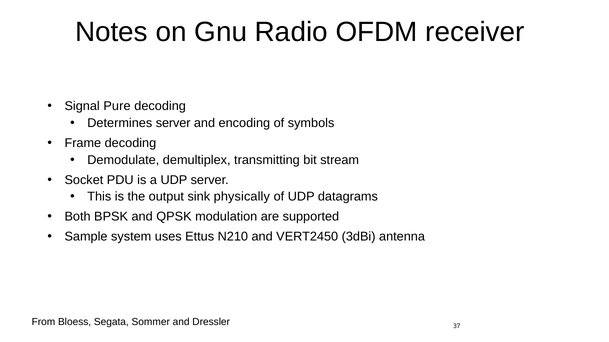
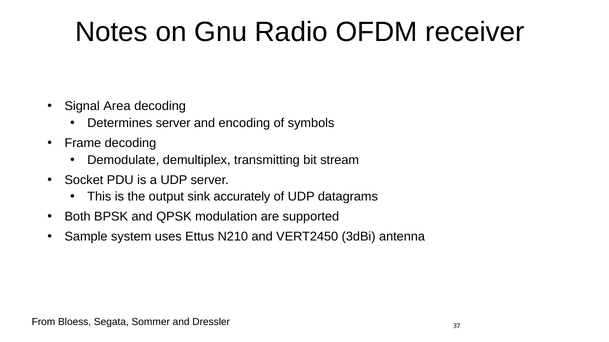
Pure: Pure -> Area
physically: physically -> accurately
